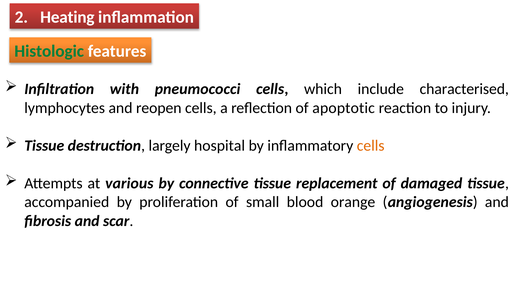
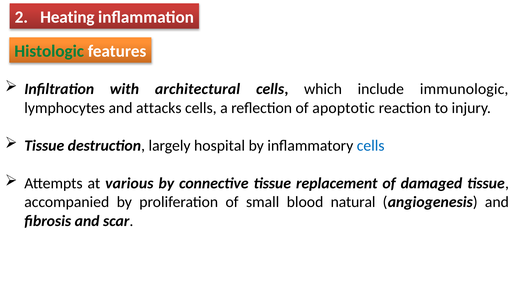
pneumococci: pneumococci -> architectural
characterised: characterised -> immunologic
reopen: reopen -> attacks
cells at (371, 146) colour: orange -> blue
orange: orange -> natural
